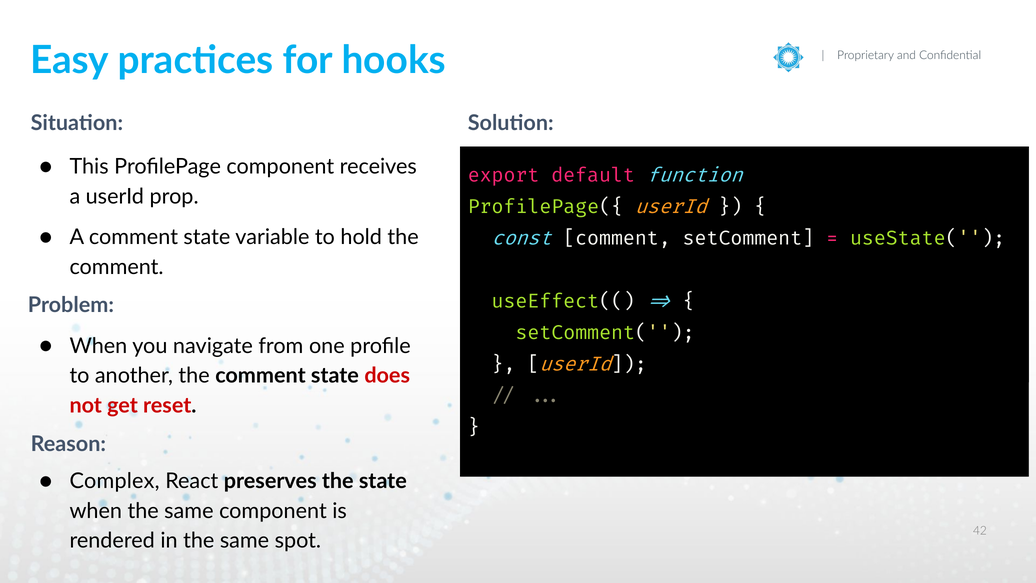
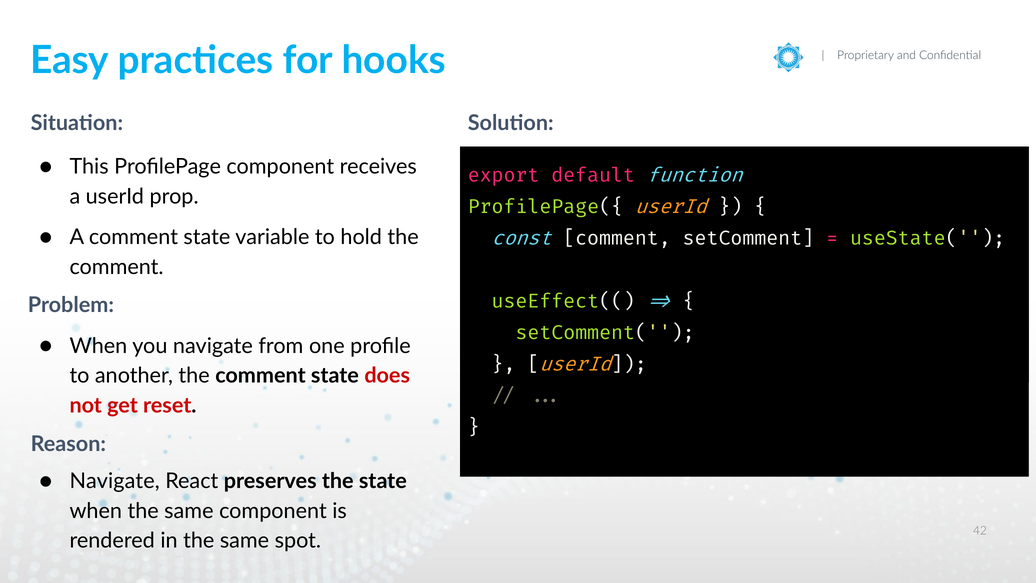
Complex at (115, 481): Complex -> Navigate
